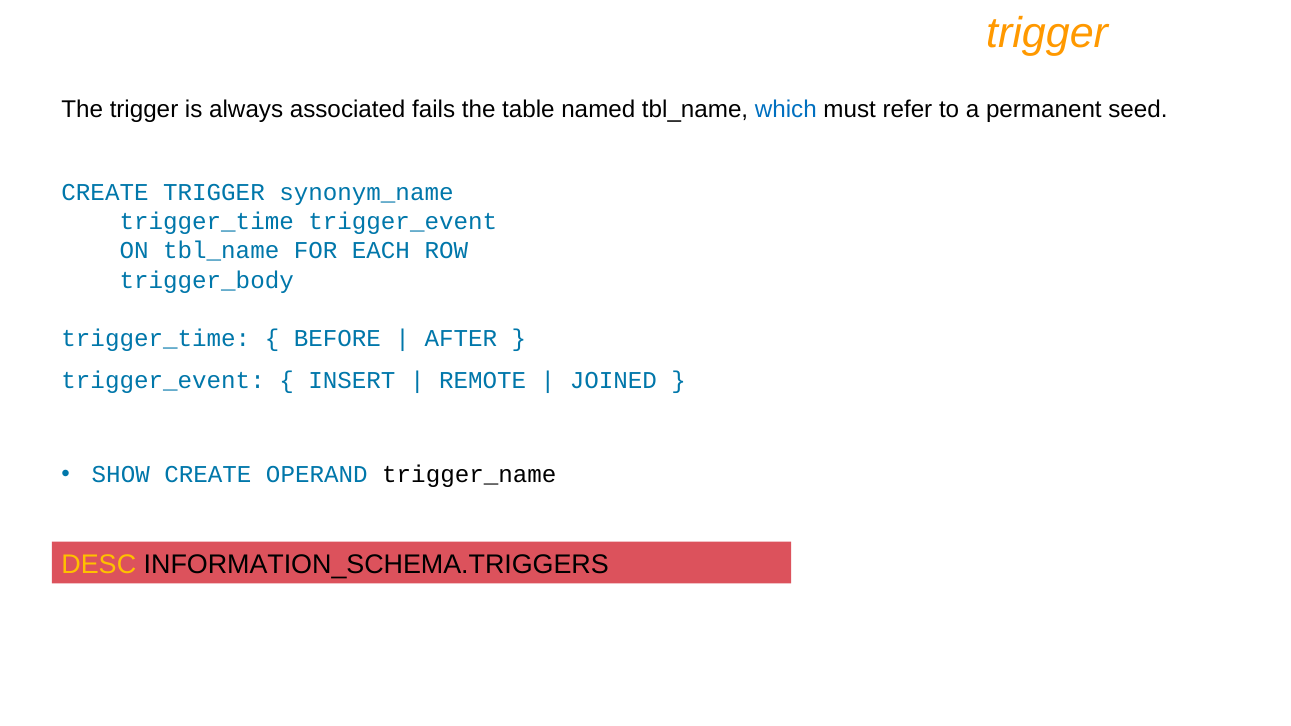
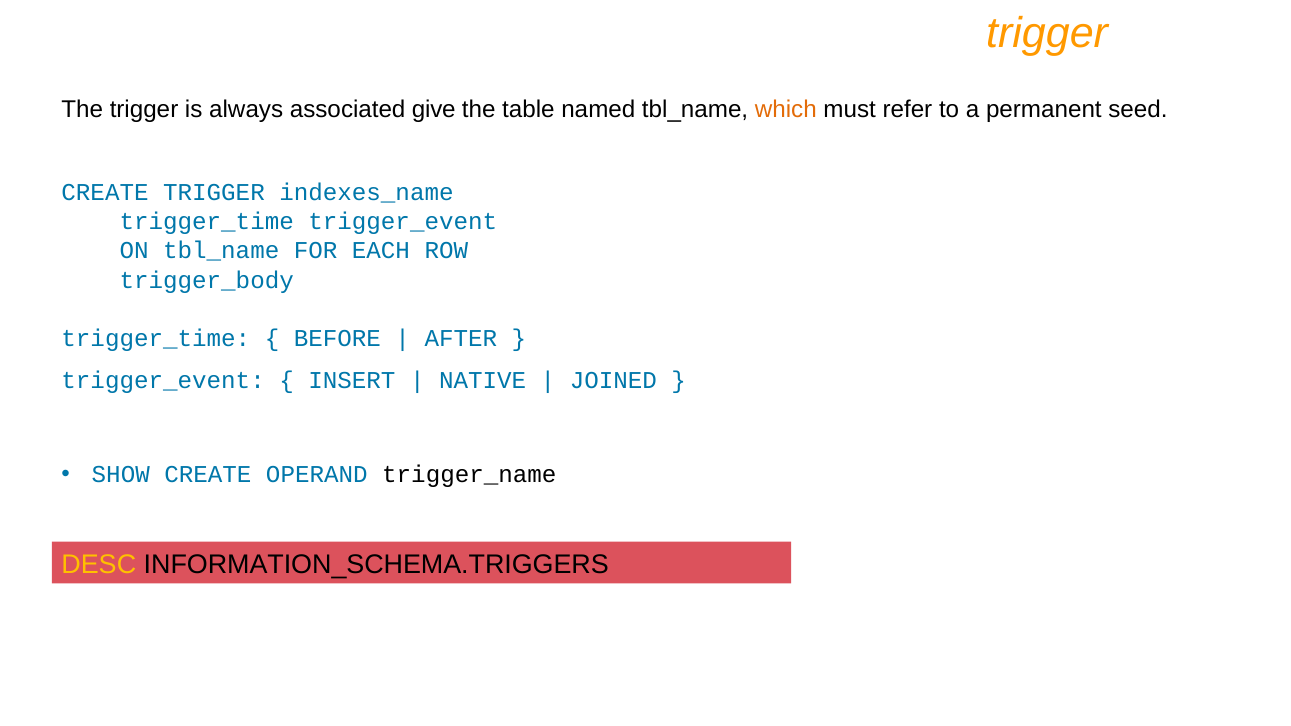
fails: fails -> give
which colour: blue -> orange
synonym_name: synonym_name -> indexes_name
REMOTE: REMOTE -> NATIVE
